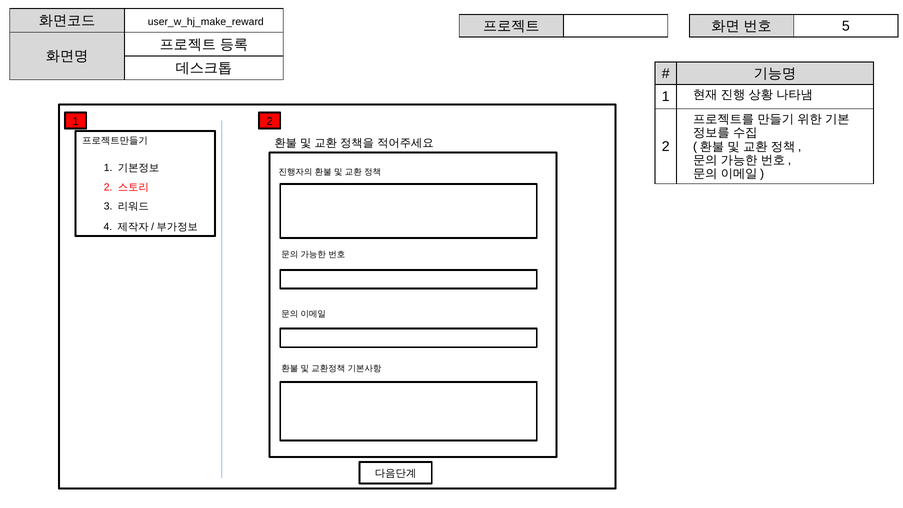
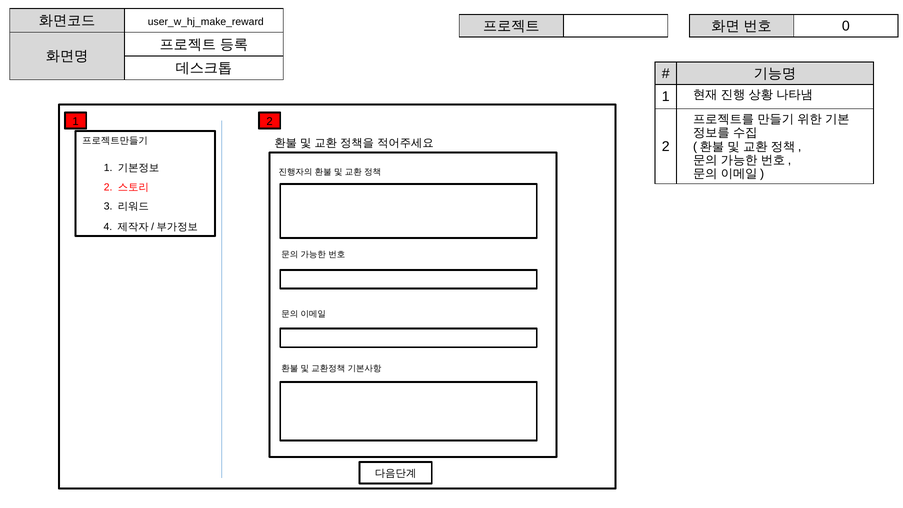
5: 5 -> 0
